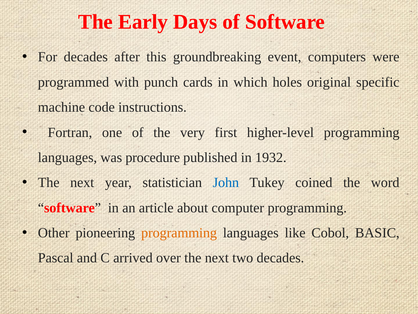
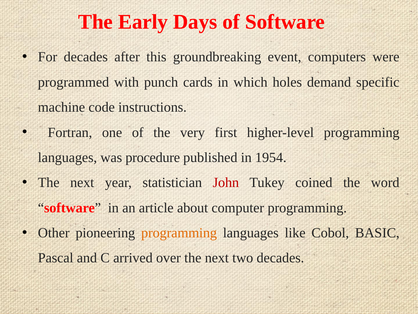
original: original -> demand
1932: 1932 -> 1954
John colour: blue -> red
